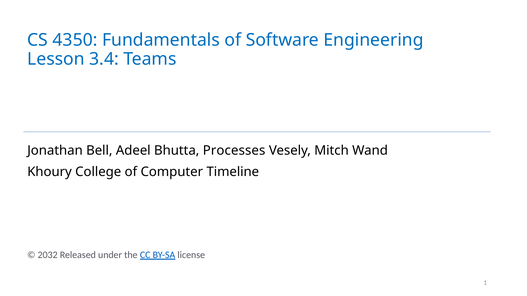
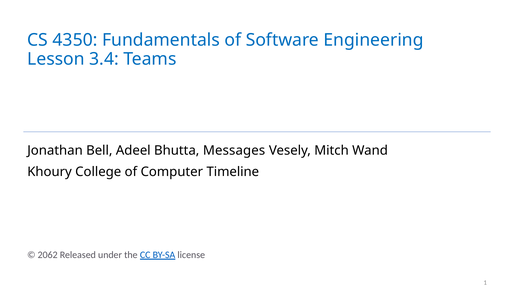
Processes: Processes -> Messages
2032: 2032 -> 2062
